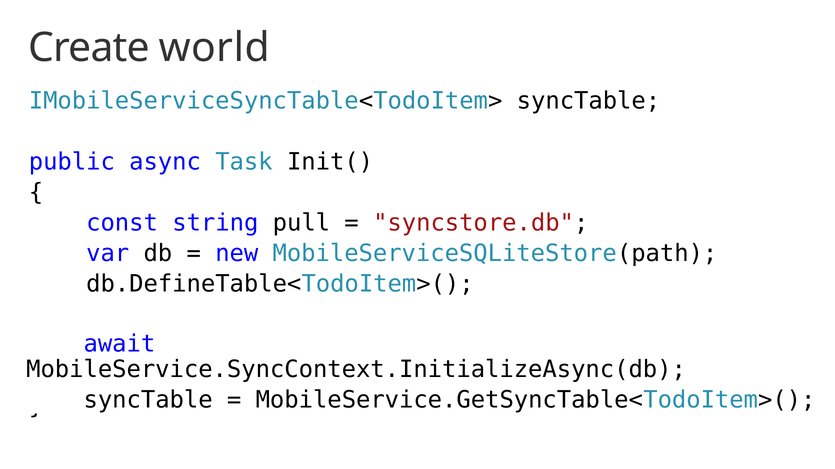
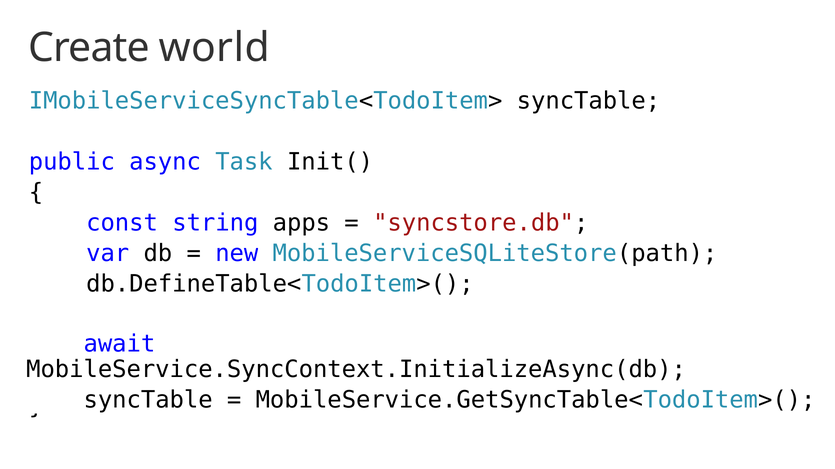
pull: pull -> apps
